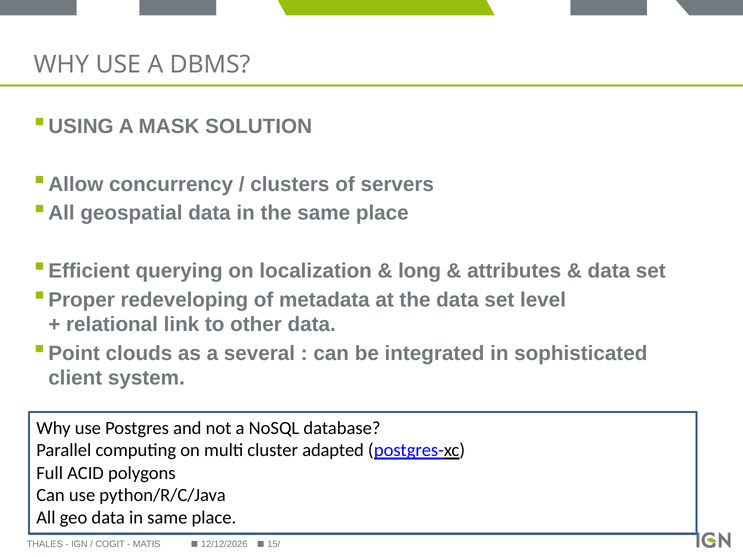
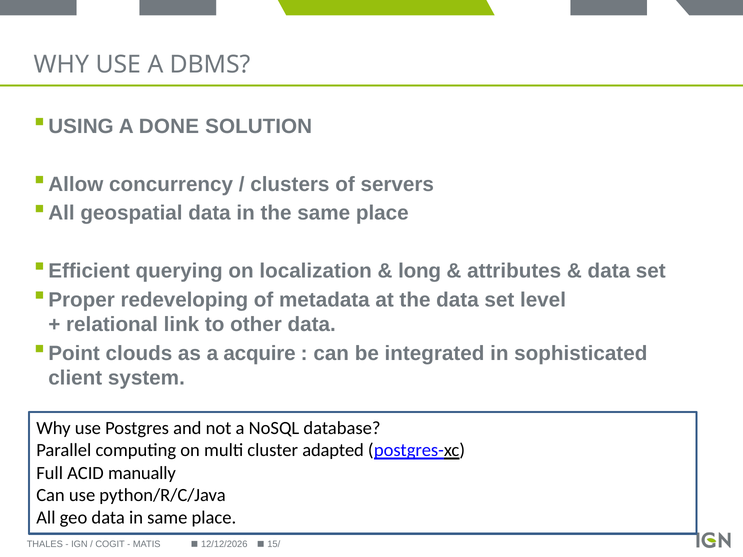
MASK: MASK -> DONE
several: several -> acquire
polygons: polygons -> manually
